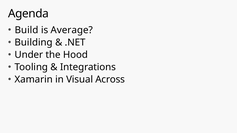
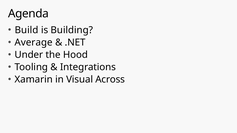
Average: Average -> Building
Building: Building -> Average
